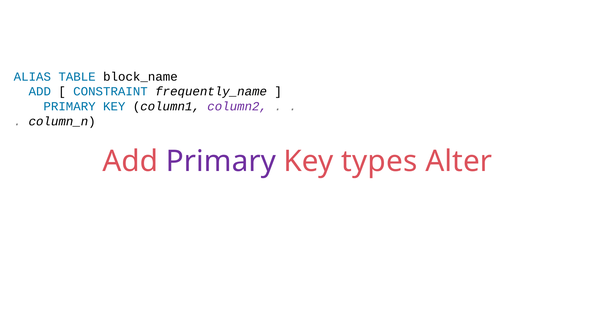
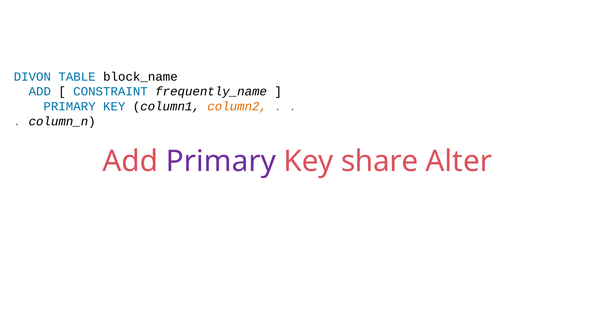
ALIAS: ALIAS -> DIVON
column2 colour: purple -> orange
types: types -> share
